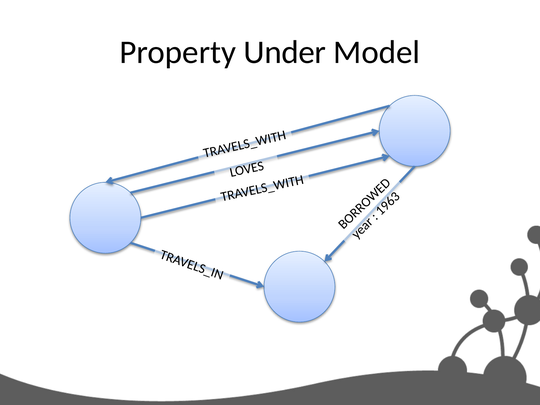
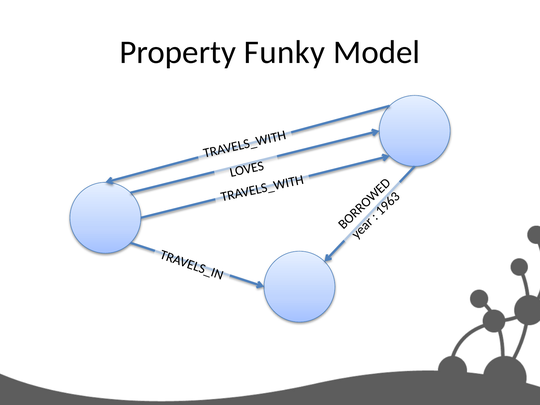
Under: Under -> Funky
